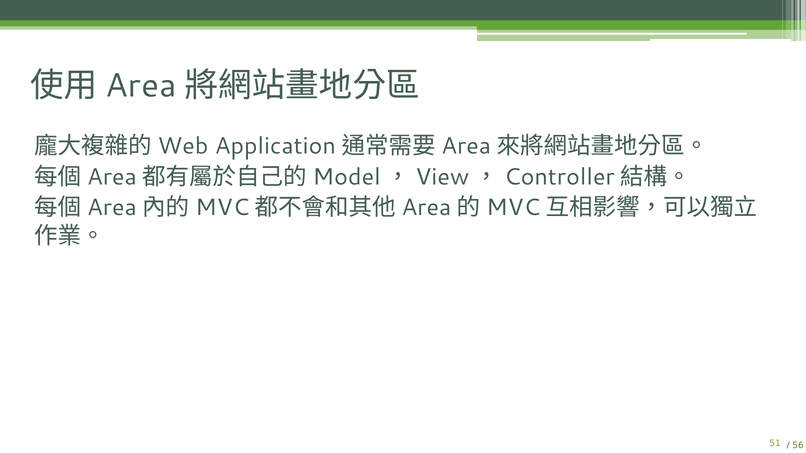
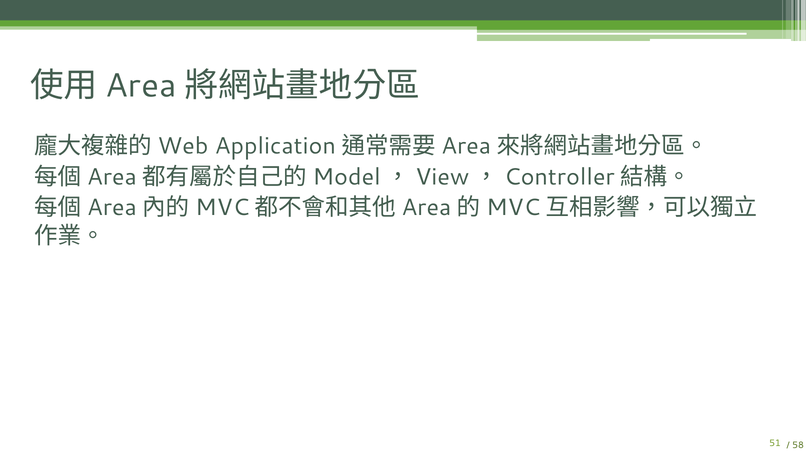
56: 56 -> 58
